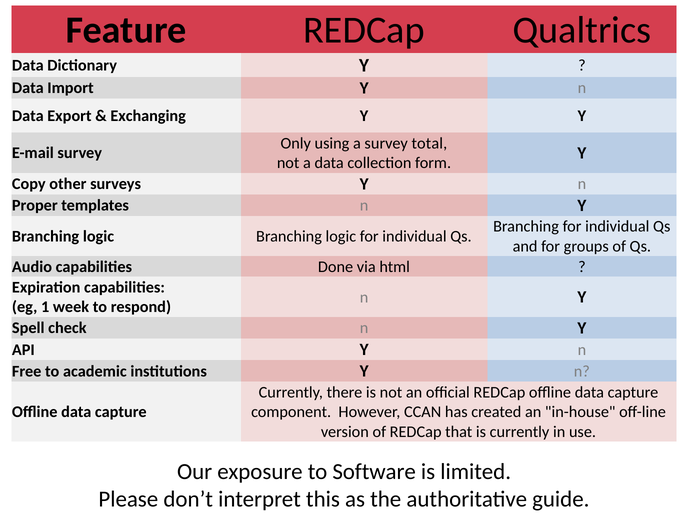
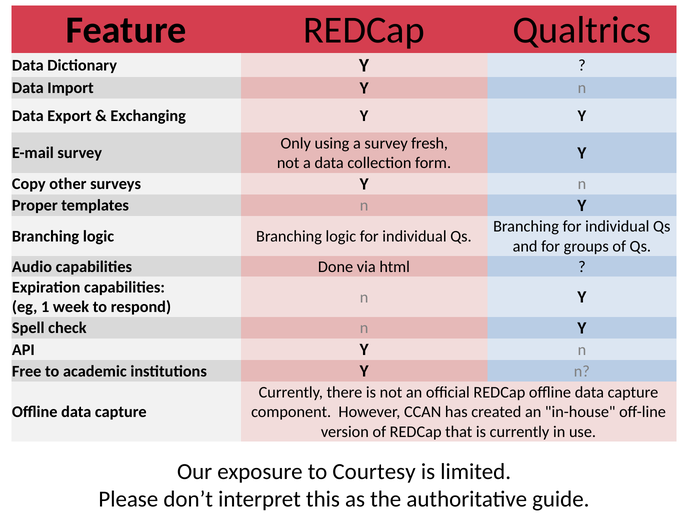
total: total -> fresh
Software: Software -> Courtesy
